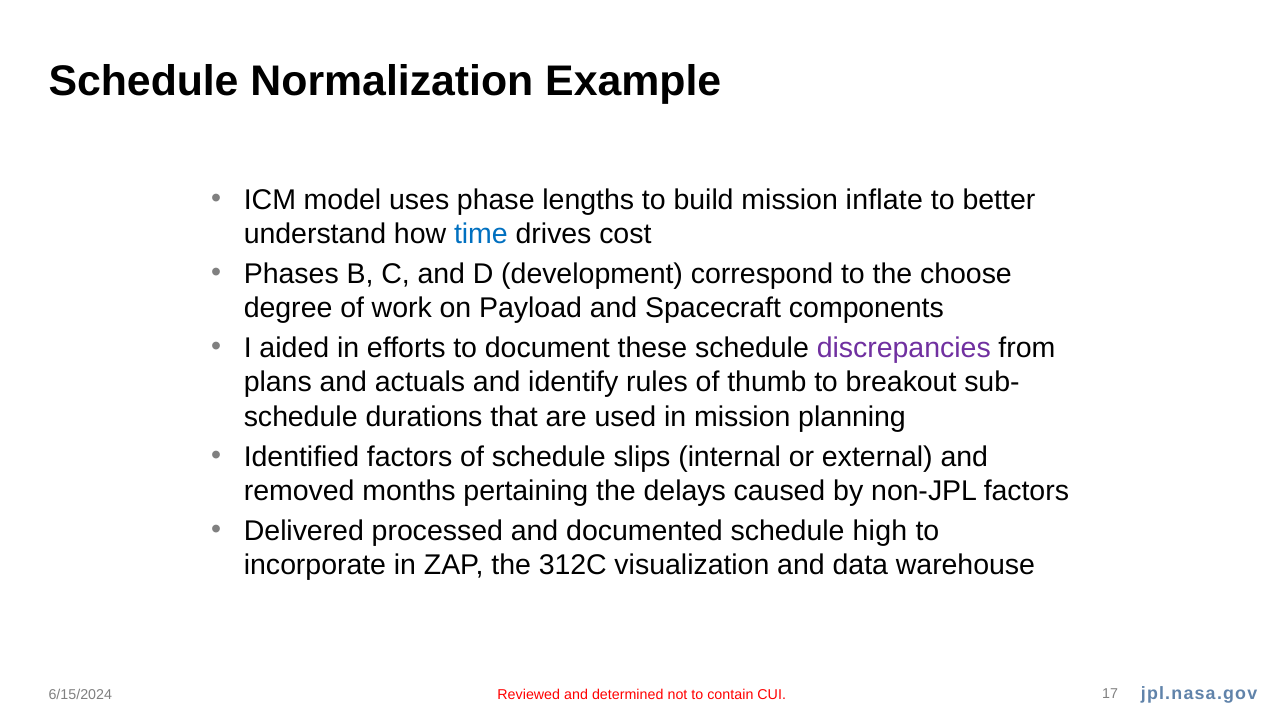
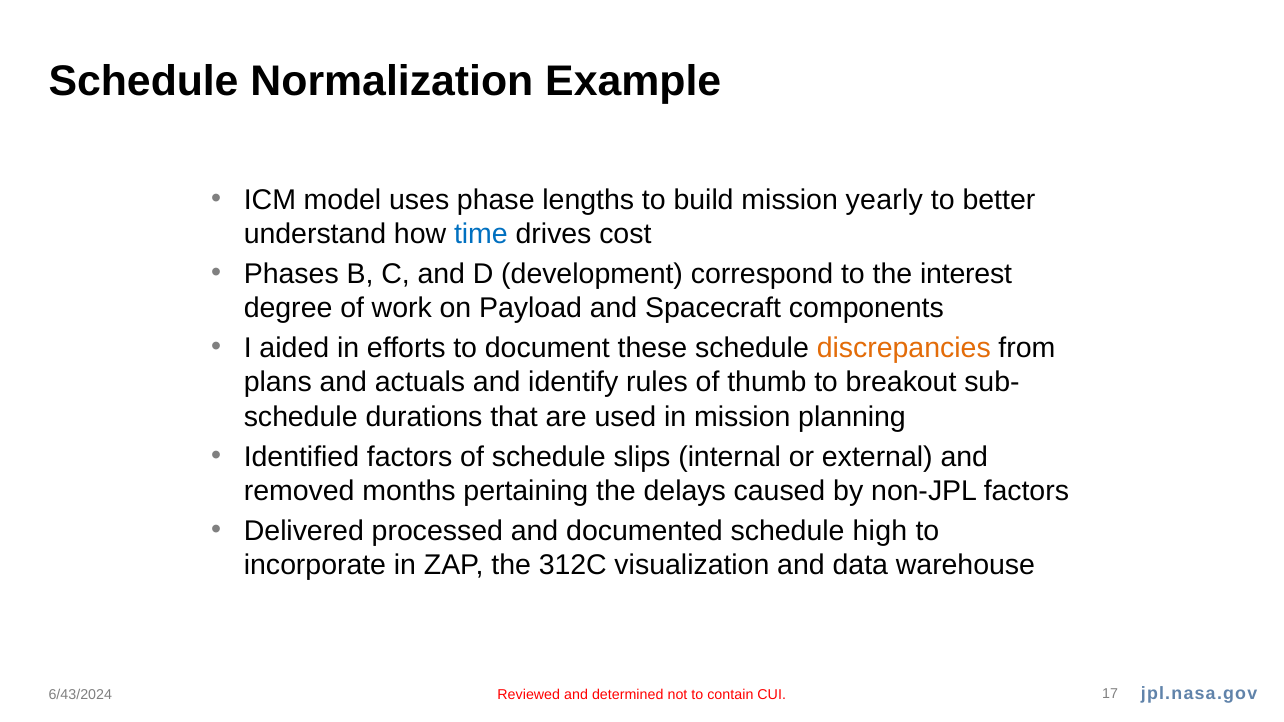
inflate: inflate -> yearly
choose: choose -> interest
discrepancies colour: purple -> orange
6/15/2024: 6/15/2024 -> 6/43/2024
